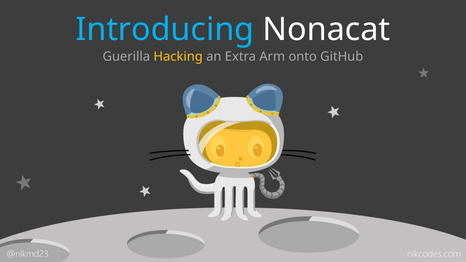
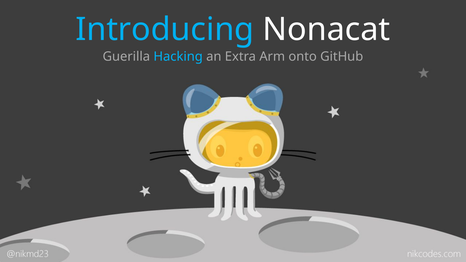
Hacking colour: yellow -> light blue
